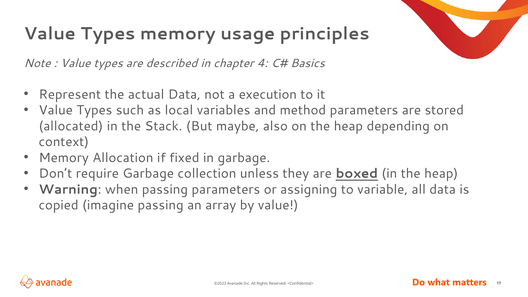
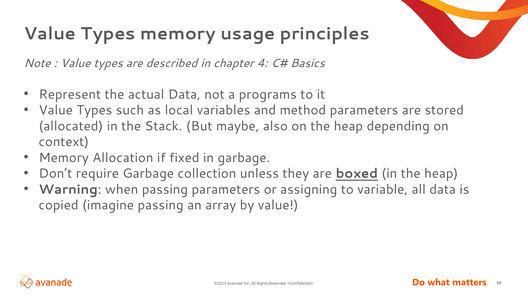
execution: execution -> programs
